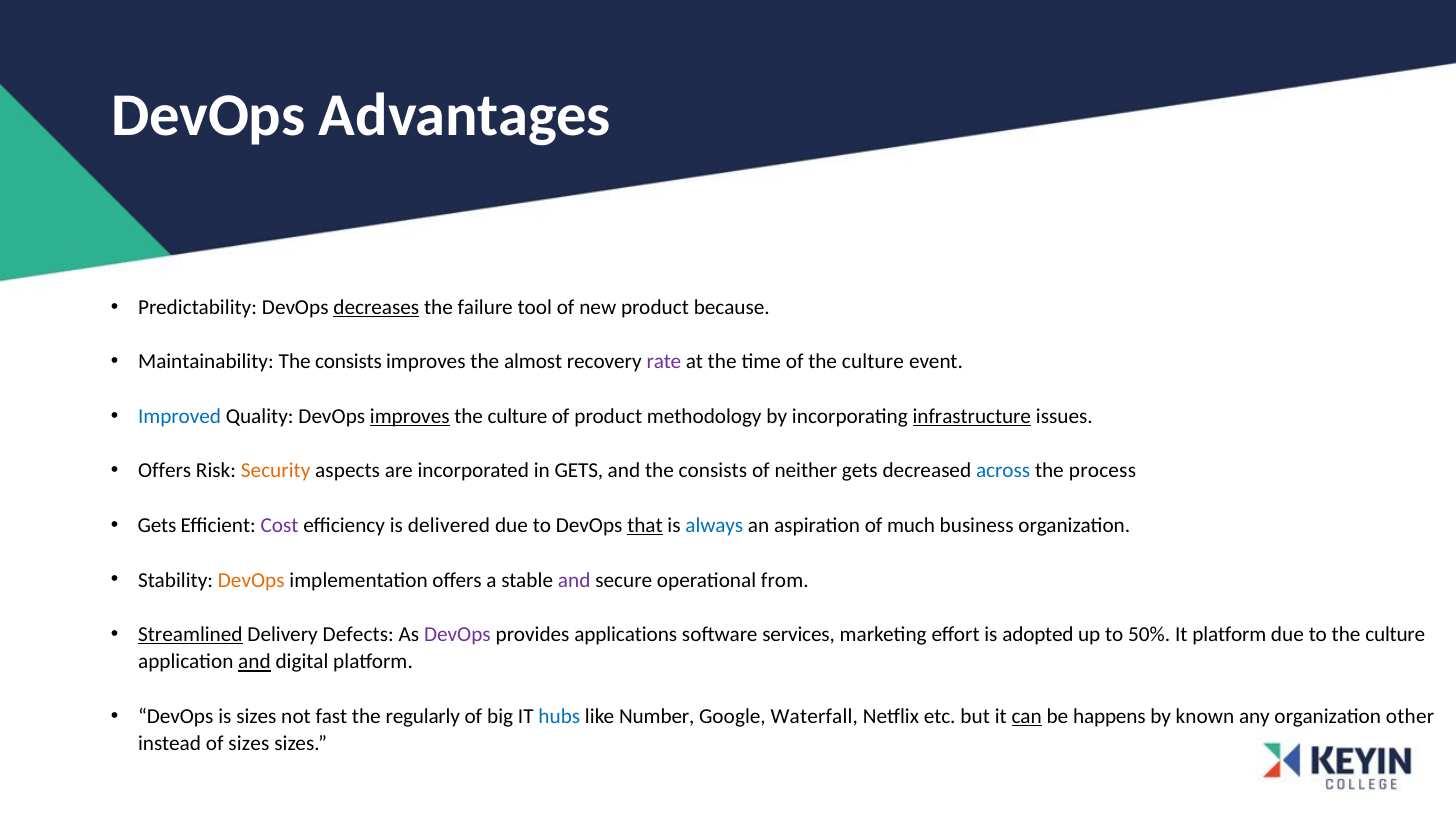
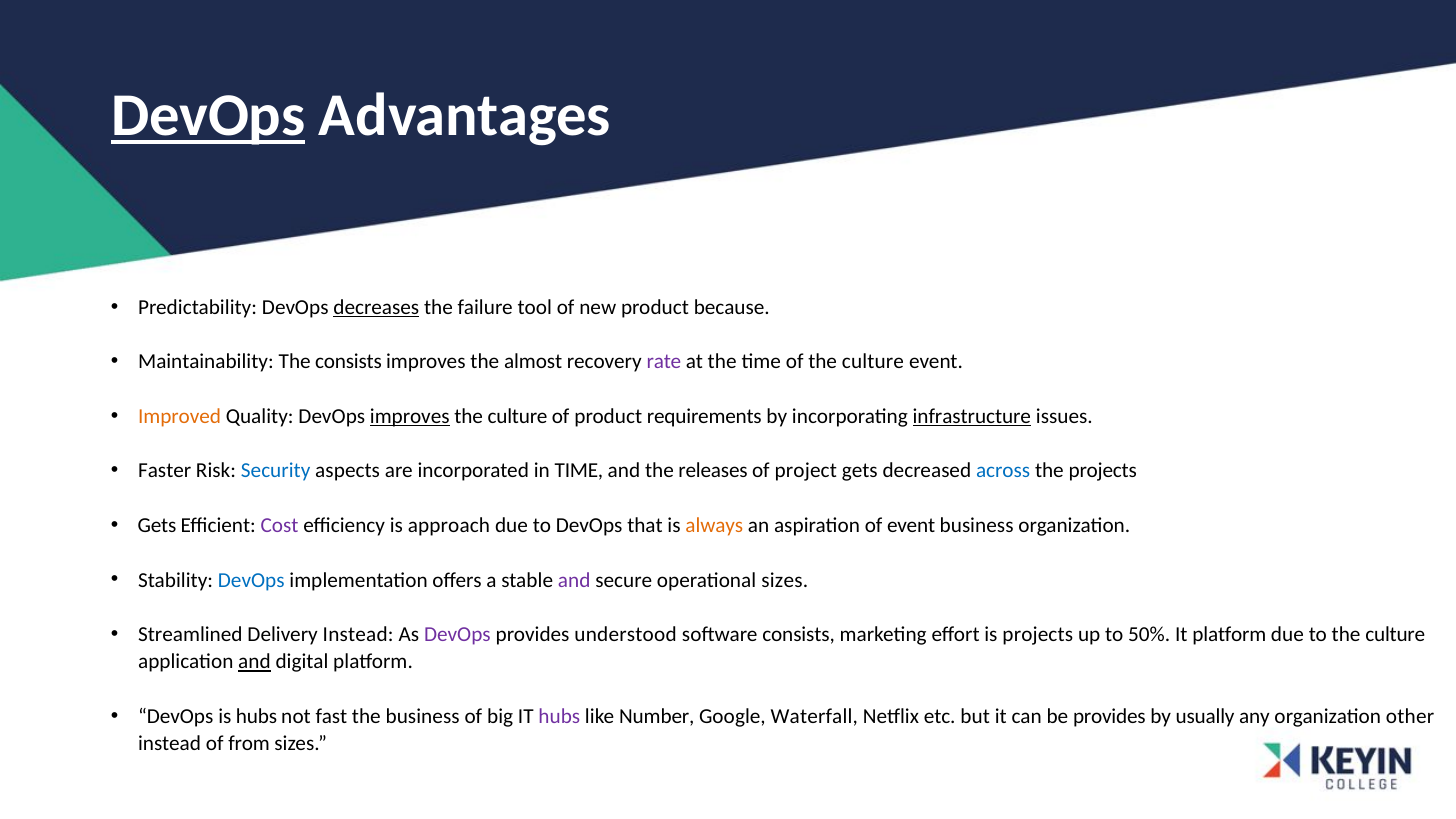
DevOps at (208, 116) underline: none -> present
Improved colour: blue -> orange
methodology: methodology -> requirements
Offers at (165, 471): Offers -> Faster
Security colour: orange -> blue
in GETS: GETS -> TIME
and the consists: consists -> releases
neither: neither -> project
the process: process -> projects
delivered: delivered -> approach
that underline: present -> none
always colour: blue -> orange
of much: much -> event
DevOps at (251, 580) colour: orange -> blue
operational from: from -> sizes
Streamlined underline: present -> none
Delivery Defects: Defects -> Instead
applications: applications -> understood
software services: services -> consists
is adopted: adopted -> projects
is sizes: sizes -> hubs
the regularly: regularly -> business
hubs at (559, 716) colour: blue -> purple
can underline: present -> none
be happens: happens -> provides
known: known -> usually
of sizes: sizes -> from
